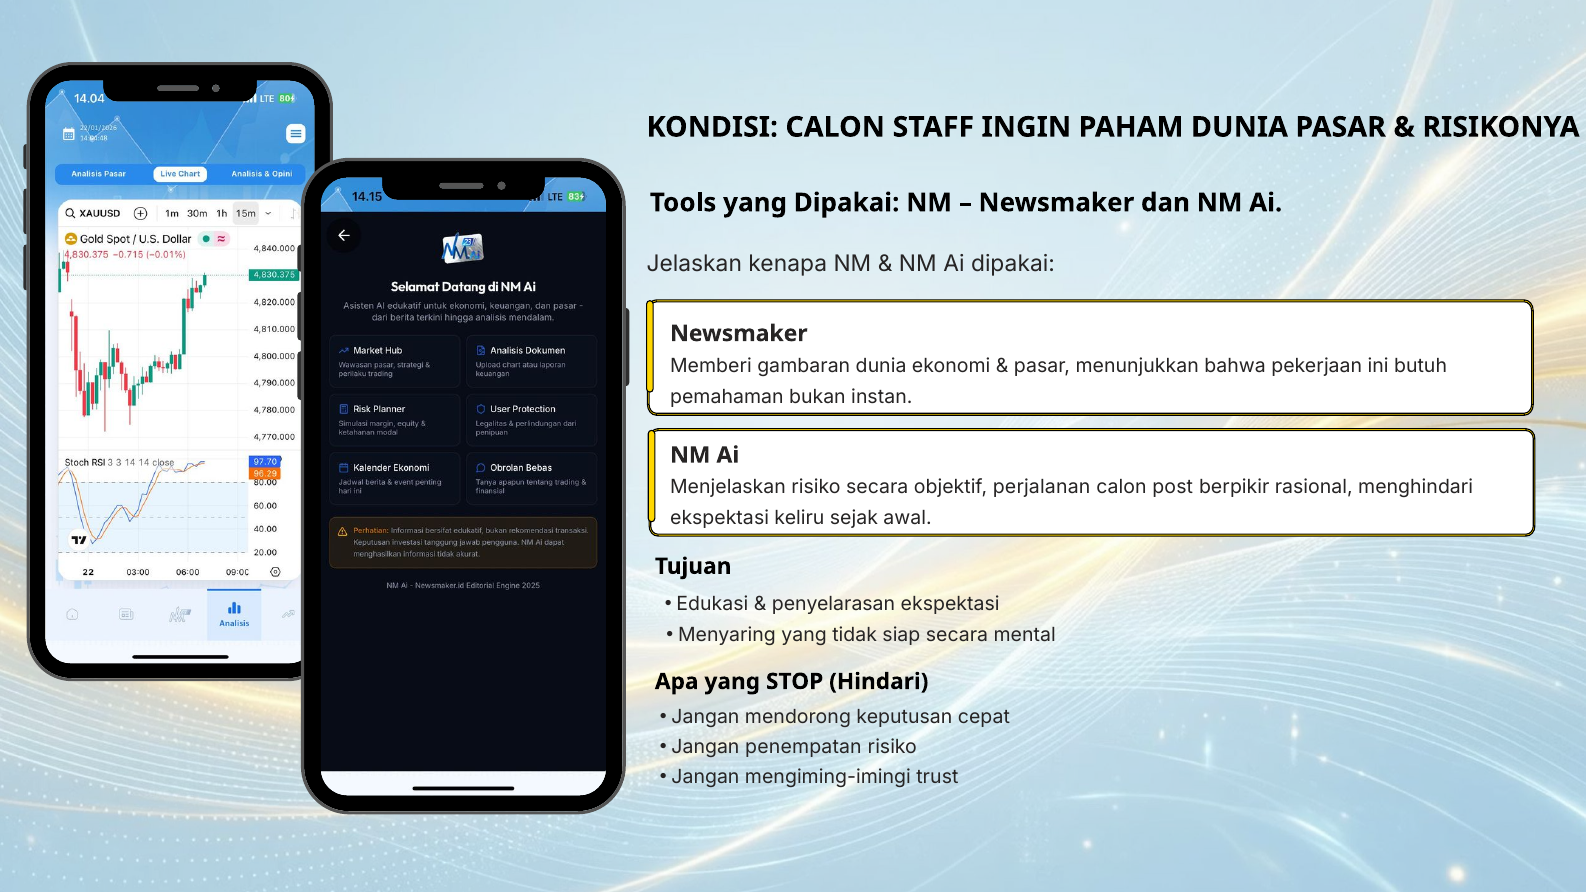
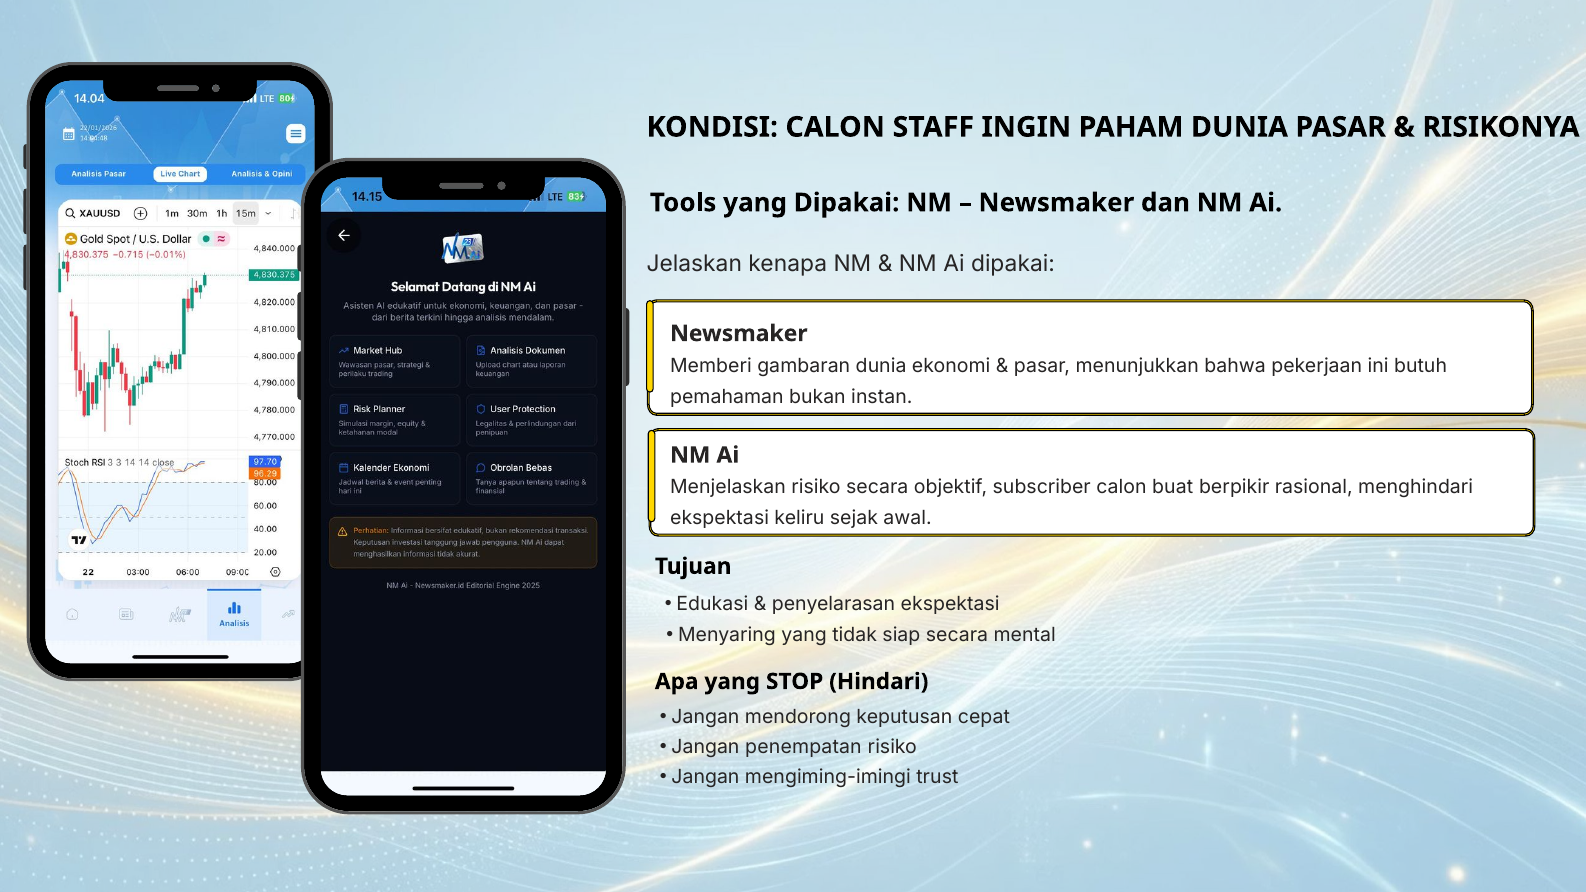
perjalanan: perjalanan -> subscriber
post: post -> buat
